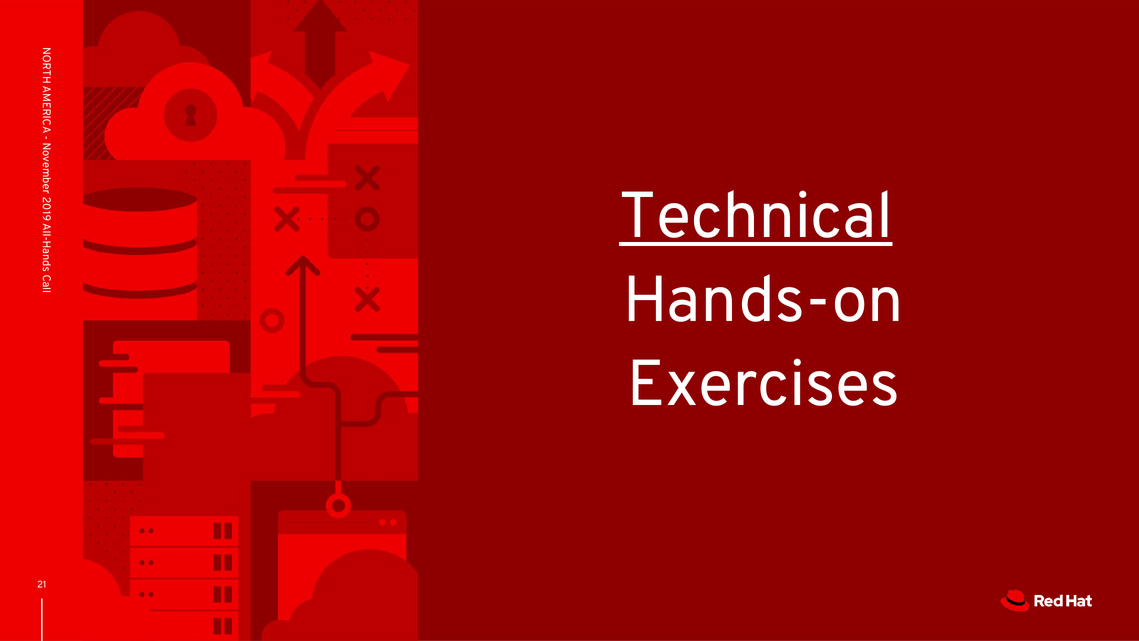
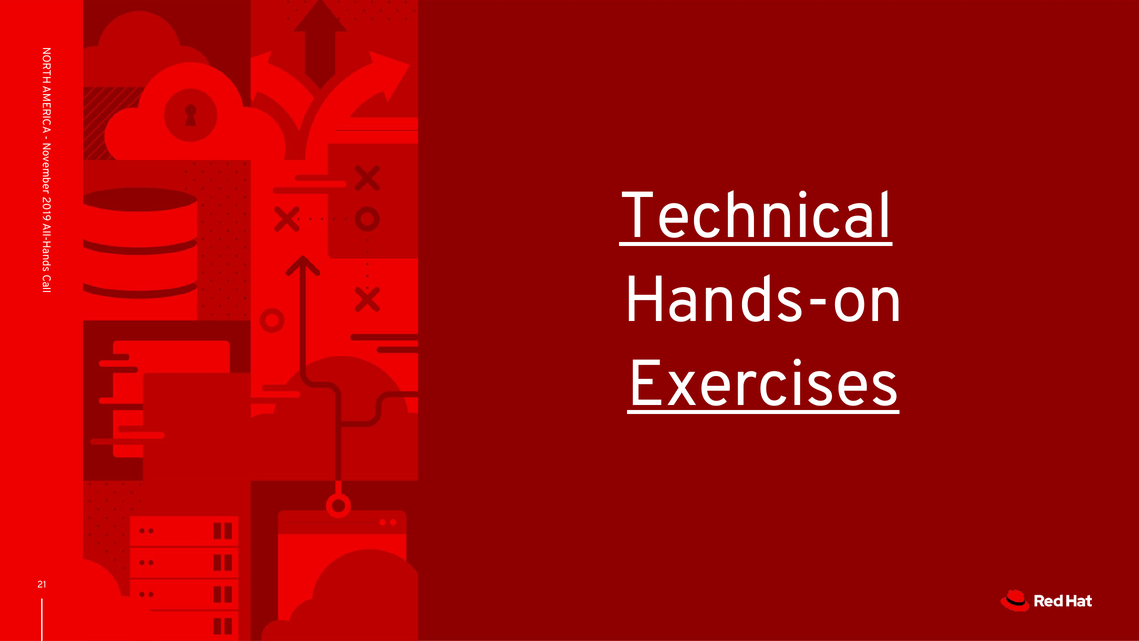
Exercises underline: none -> present
